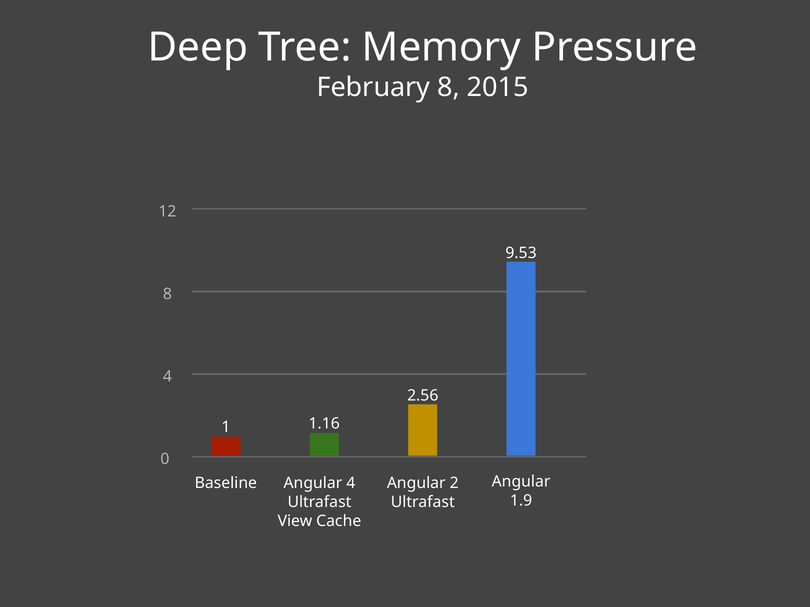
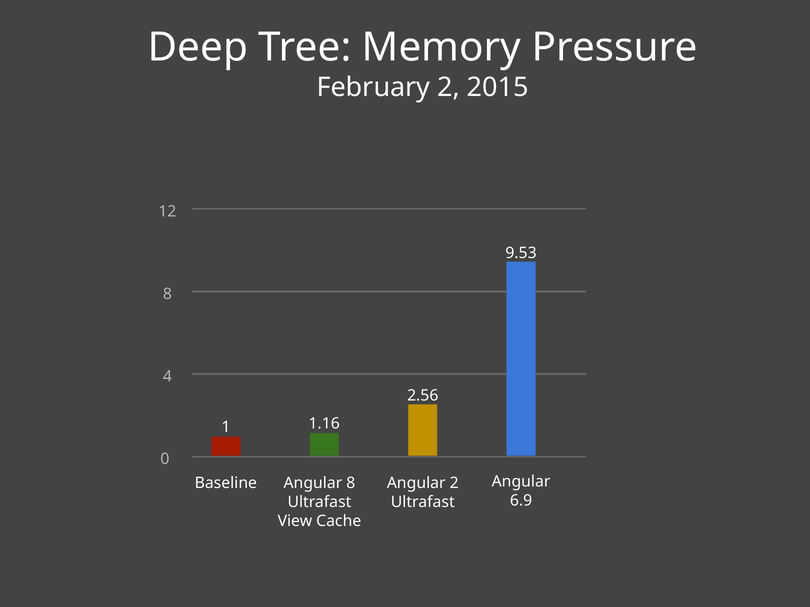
February 8: 8 -> 2
Angular 4: 4 -> 8
1.9: 1.9 -> 6.9
